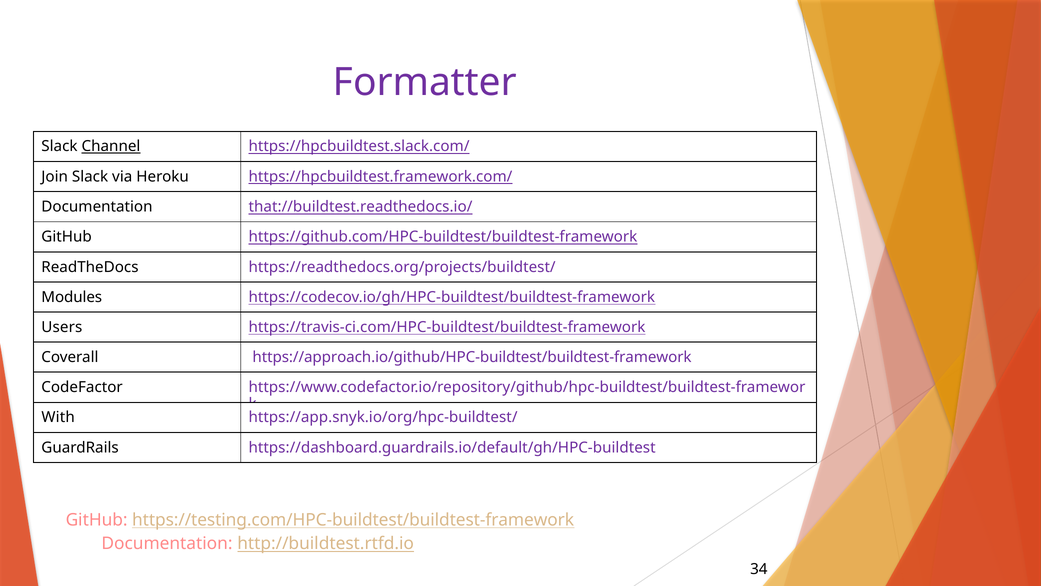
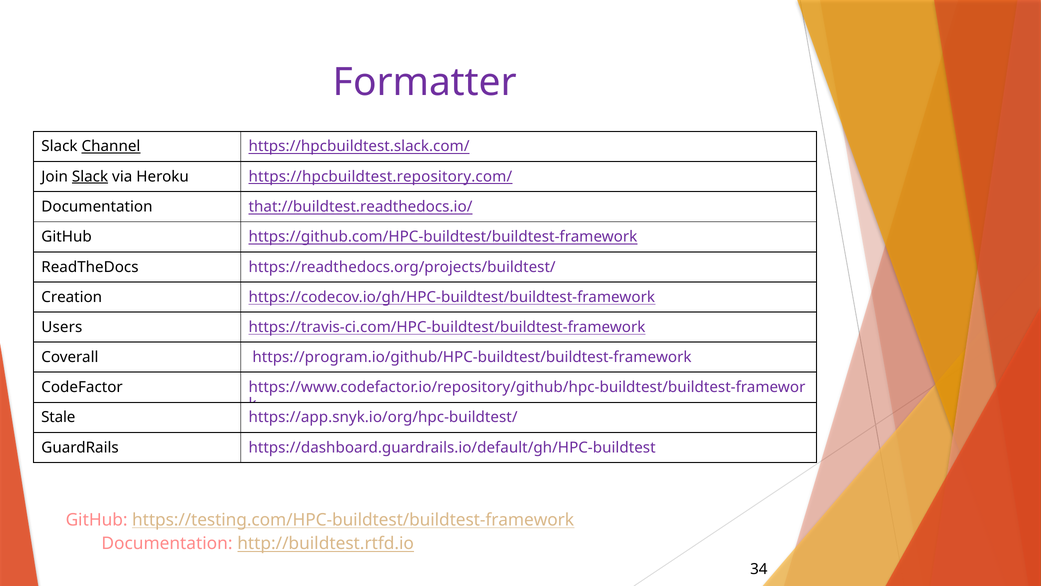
Slack at (90, 176) underline: none -> present
https://hpcbuildtest.framework.com/: https://hpcbuildtest.framework.com/ -> https://hpcbuildtest.repository.com/
Modules: Modules -> Creation
https://approach.io/github/HPC-buildtest/buildtest-framework: https://approach.io/github/HPC-buildtest/buildtest-framework -> https://program.io/github/HPC-buildtest/buildtest-framework
With: With -> Stale
